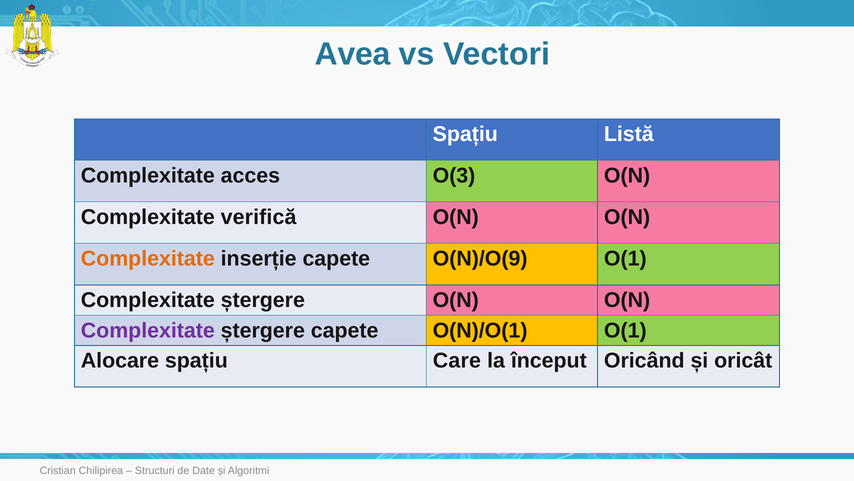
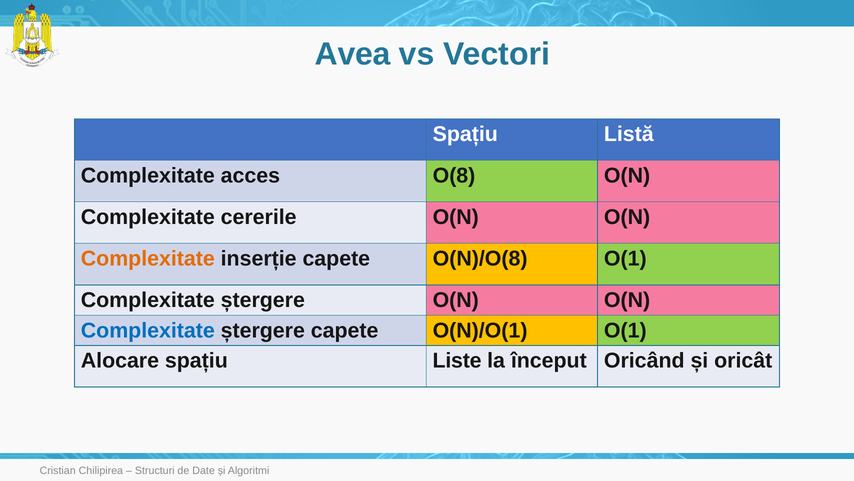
O(3: O(3 -> O(8
verifică: verifică -> cererile
O(N)/O(9: O(N)/O(9 -> O(N)/O(8
Complexitate at (148, 330) colour: purple -> blue
Care: Care -> Liste
